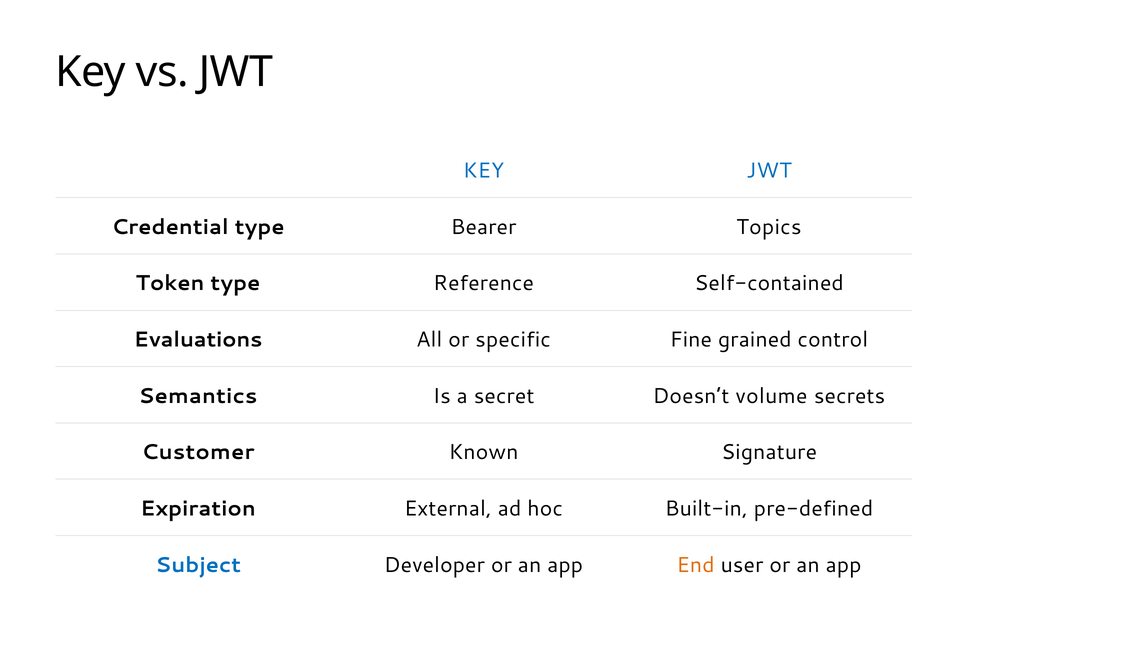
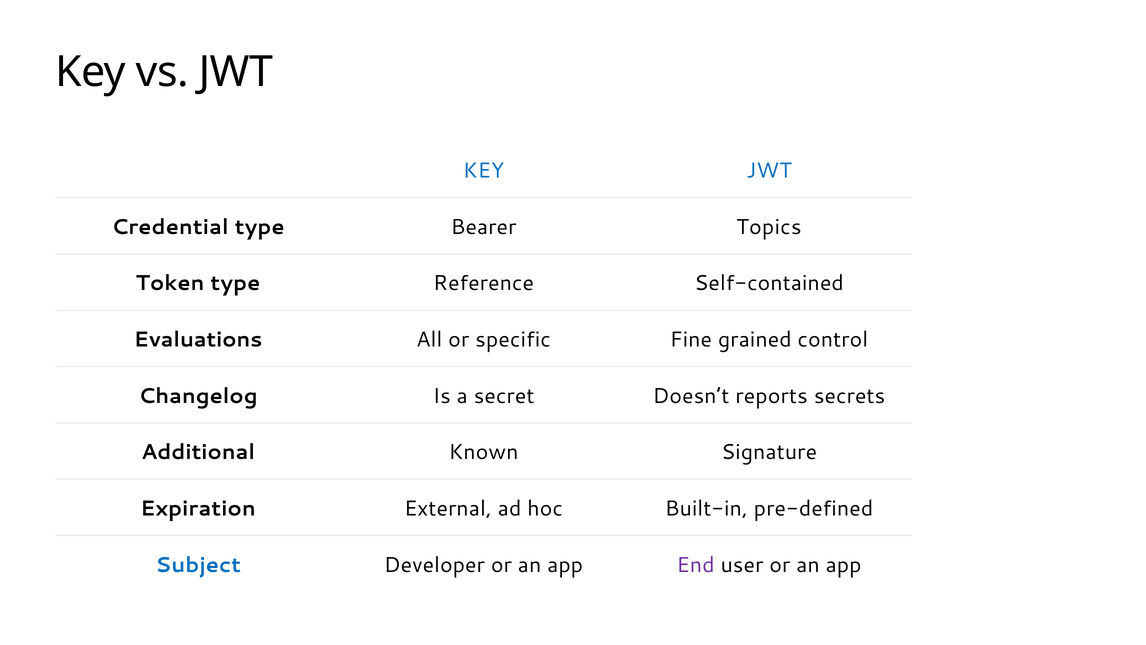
Semantics: Semantics -> Changelog
volume: volume -> reports
Customer: Customer -> Additional
End colour: orange -> purple
